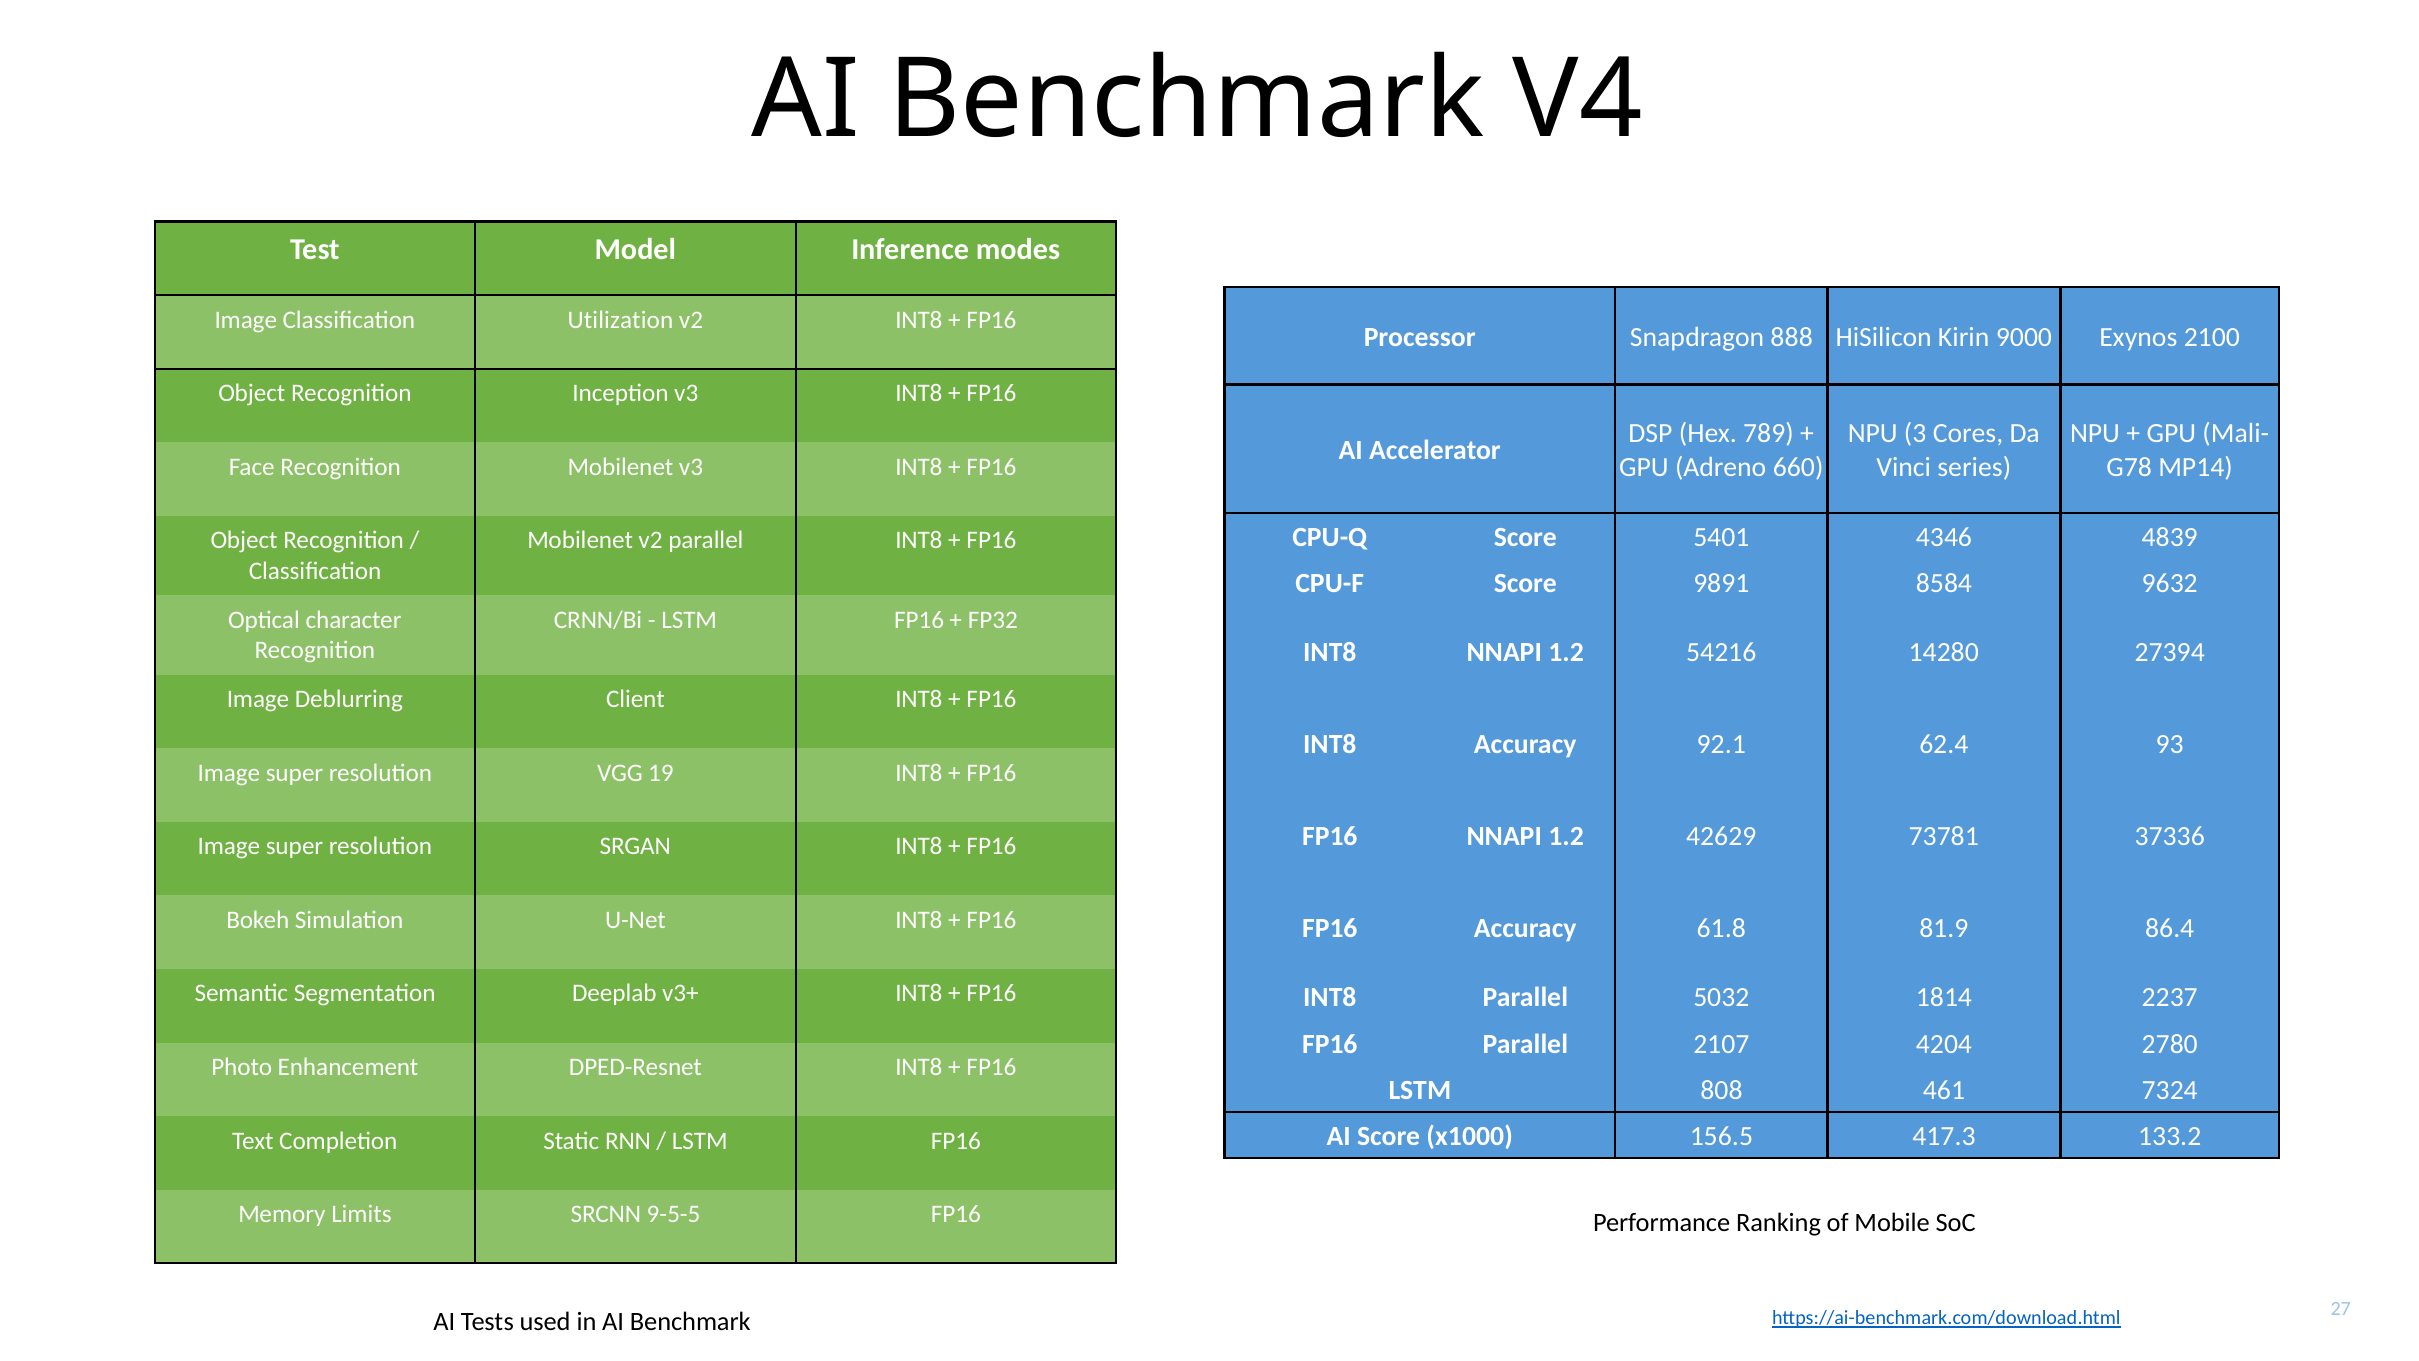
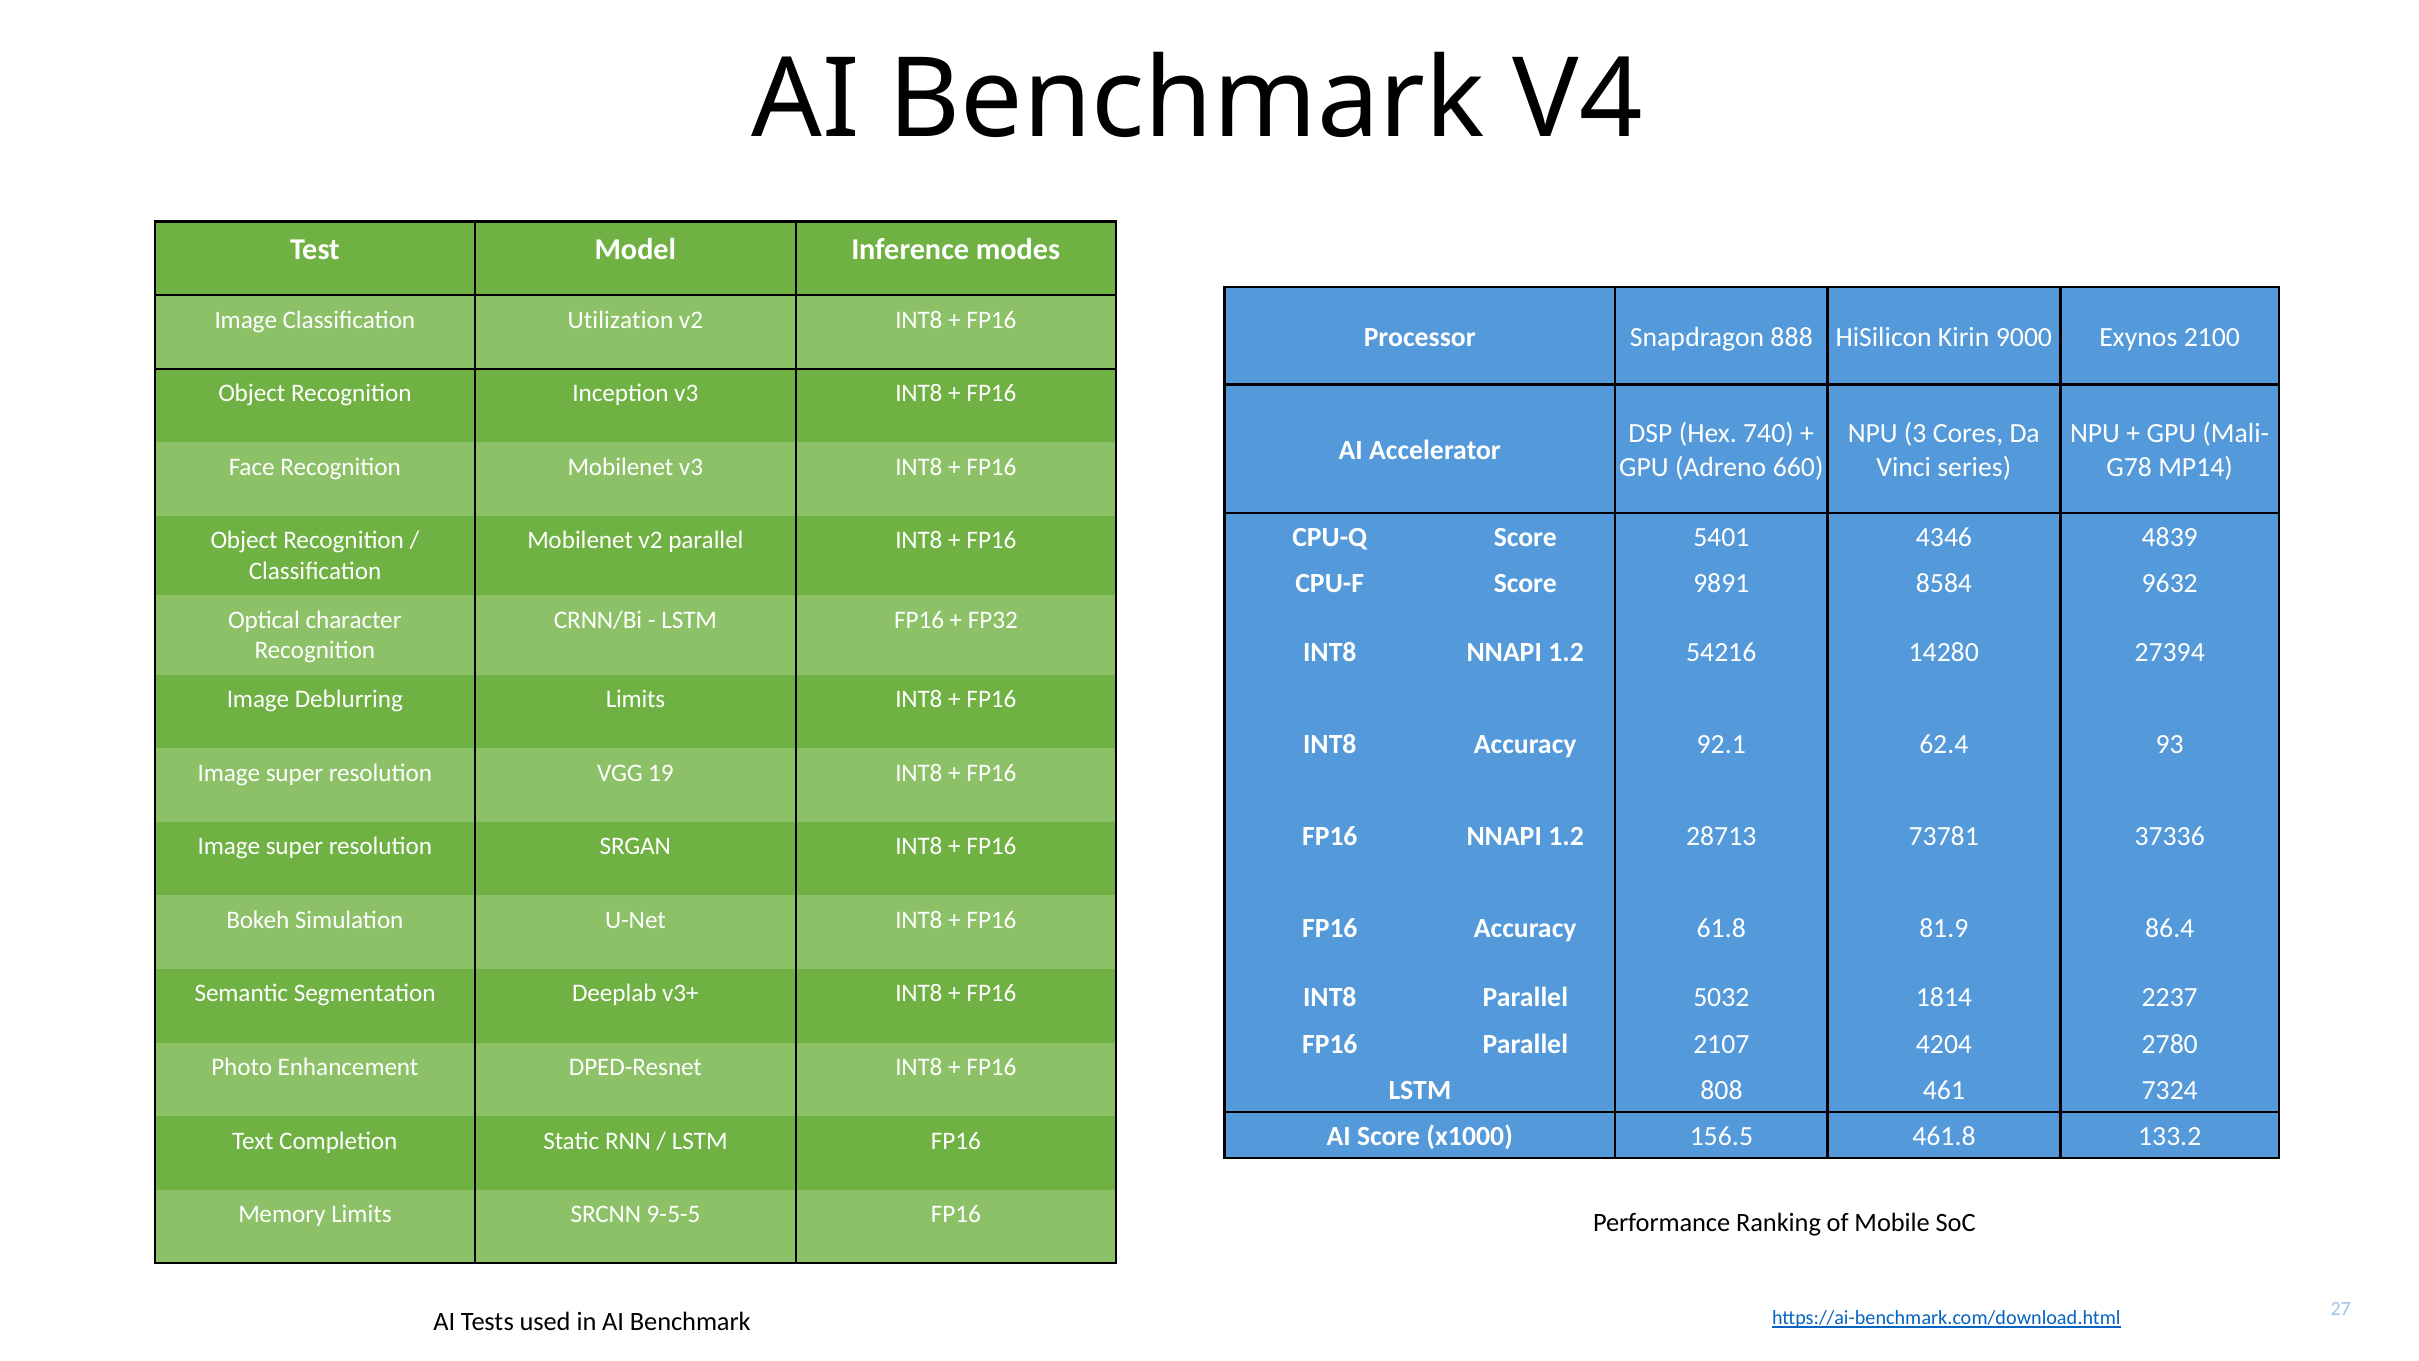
789: 789 -> 740
Deblurring Client: Client -> Limits
42629: 42629 -> 28713
417.3: 417.3 -> 461.8
